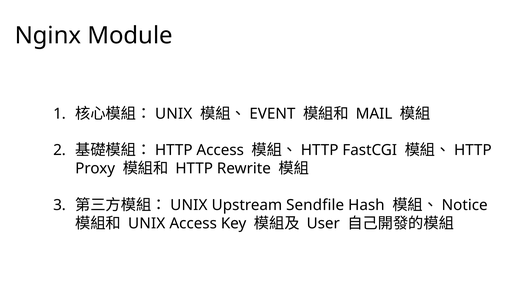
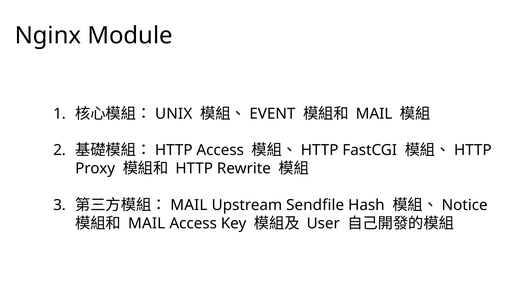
UNIX at (189, 205): UNIX -> MAIL
UNIX at (147, 223): UNIX -> MAIL
